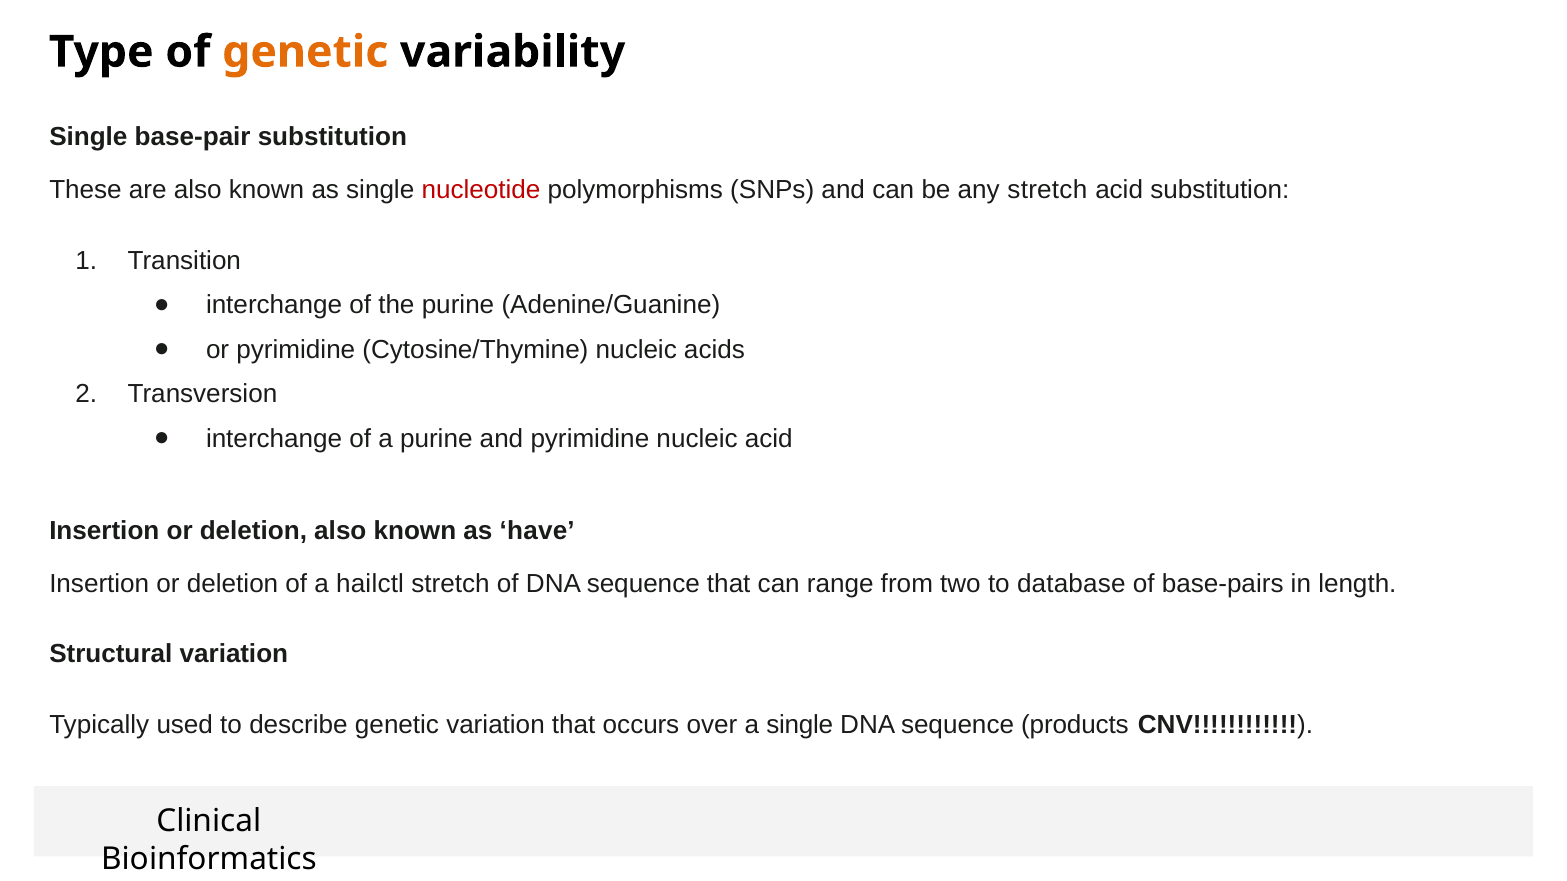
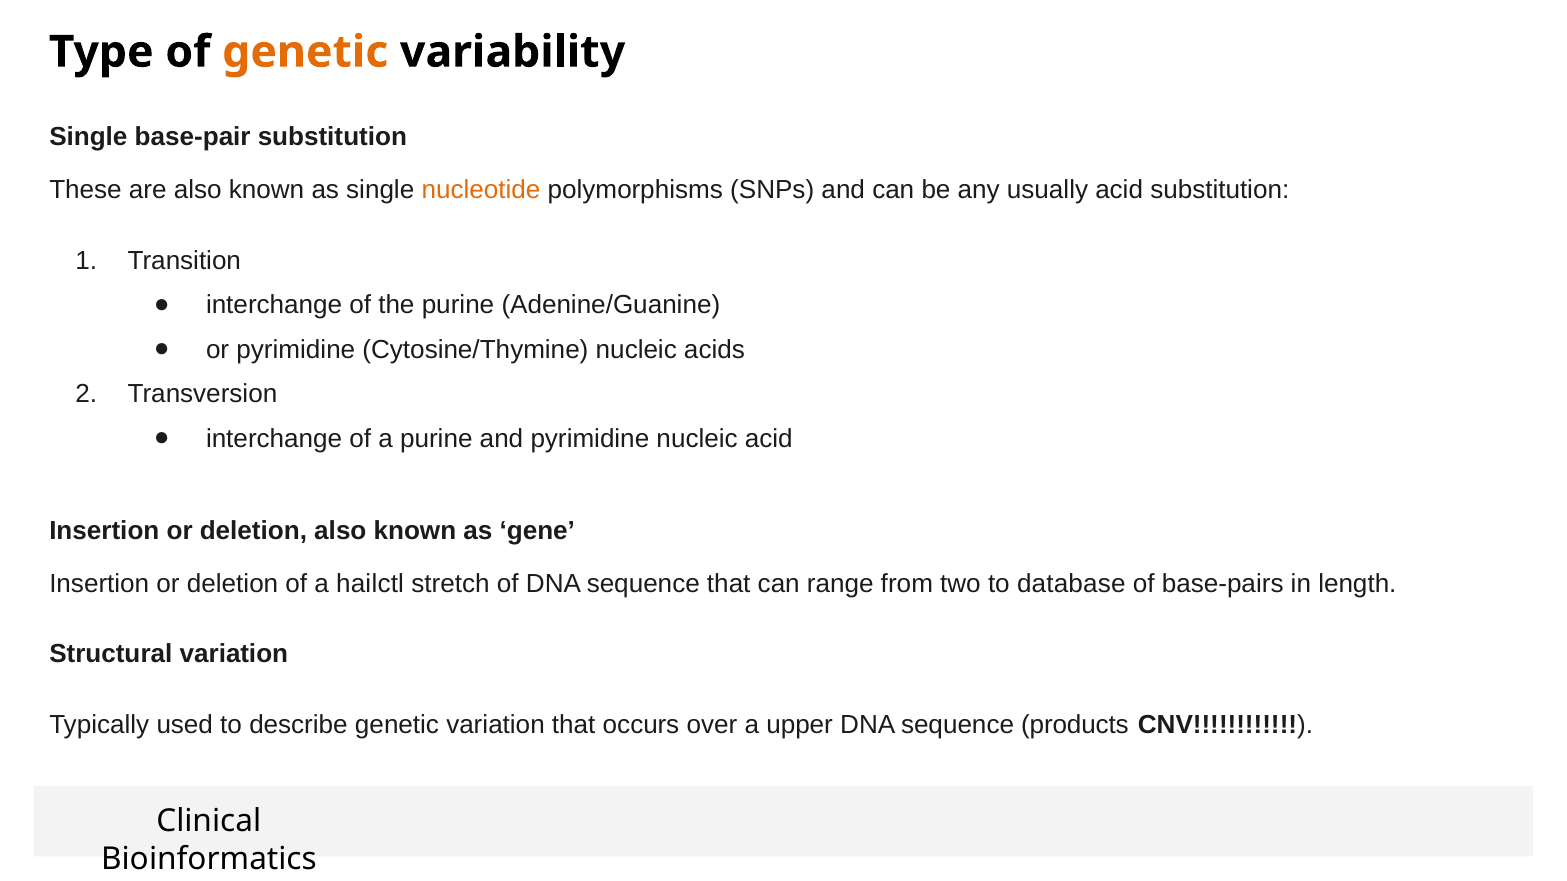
nucleotide colour: red -> orange
any stretch: stretch -> usually
have: have -> gene
a single: single -> upper
